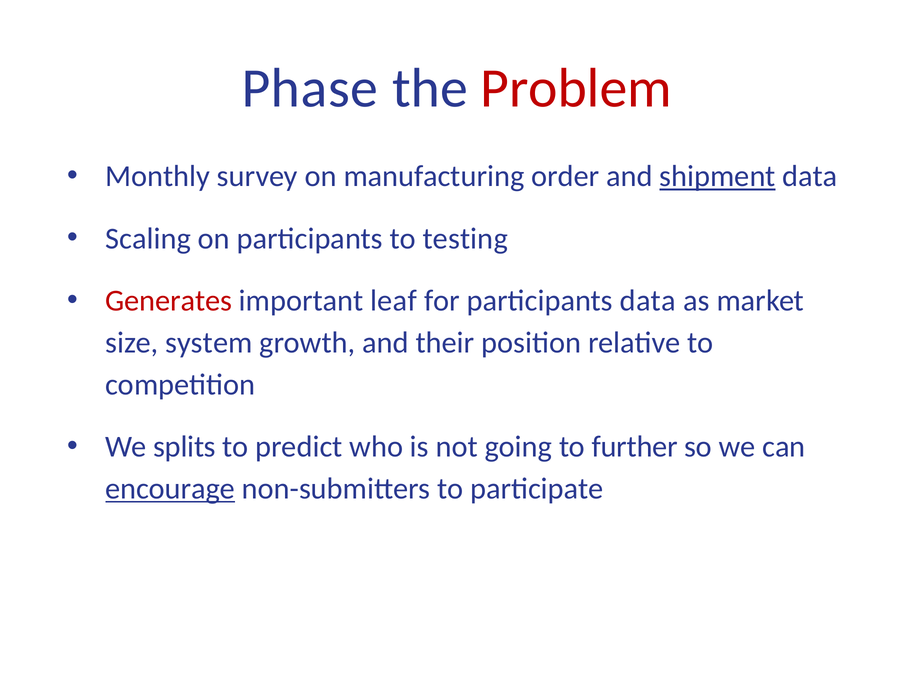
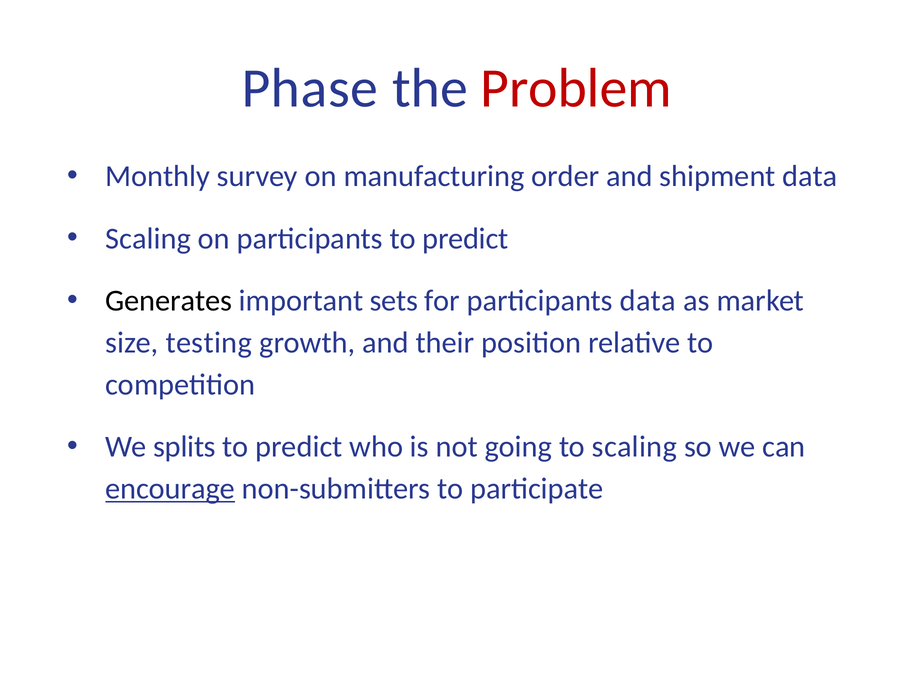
shipment underline: present -> none
participants to testing: testing -> predict
Generates colour: red -> black
leaf: leaf -> sets
system: system -> testing
to further: further -> scaling
